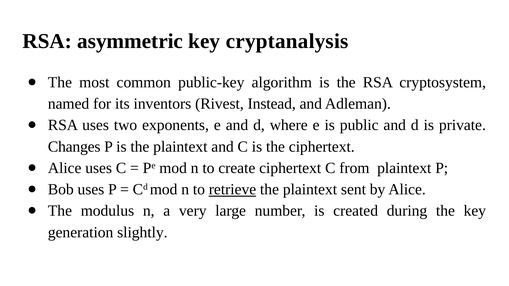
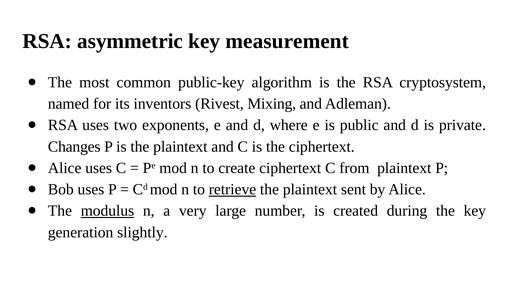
cryptanalysis: cryptanalysis -> measurement
Instead: Instead -> Mixing
modulus underline: none -> present
